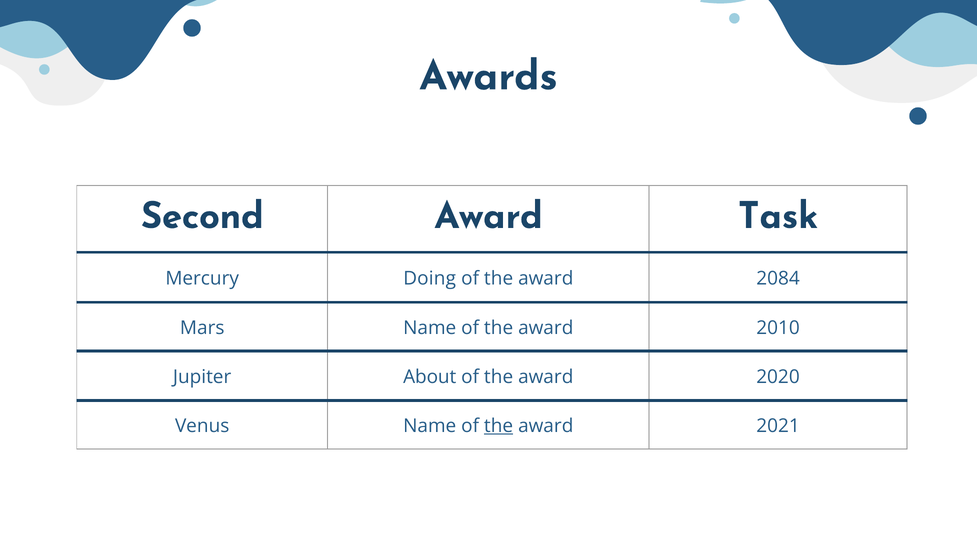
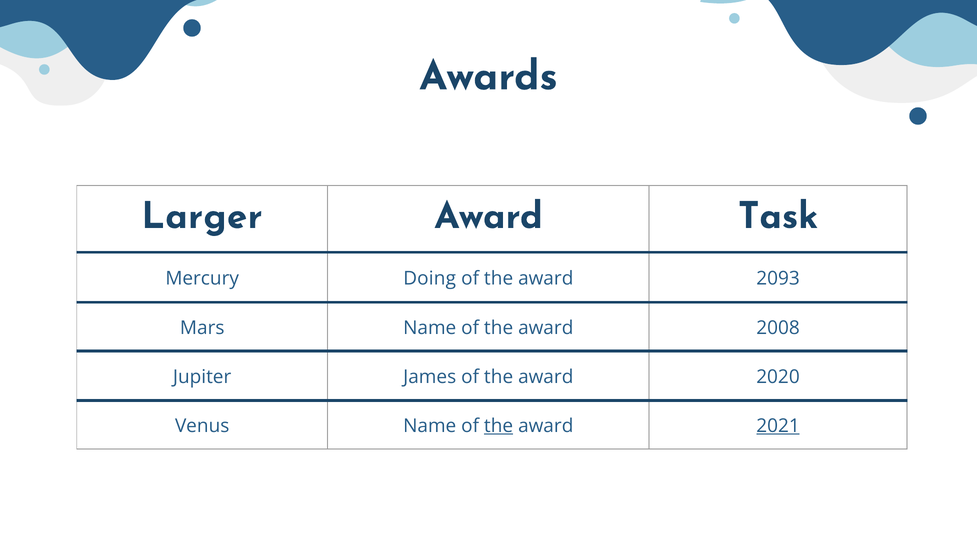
Second: Second -> Larger
2084: 2084 -> 2093
2010: 2010 -> 2008
About: About -> James
2021 underline: none -> present
